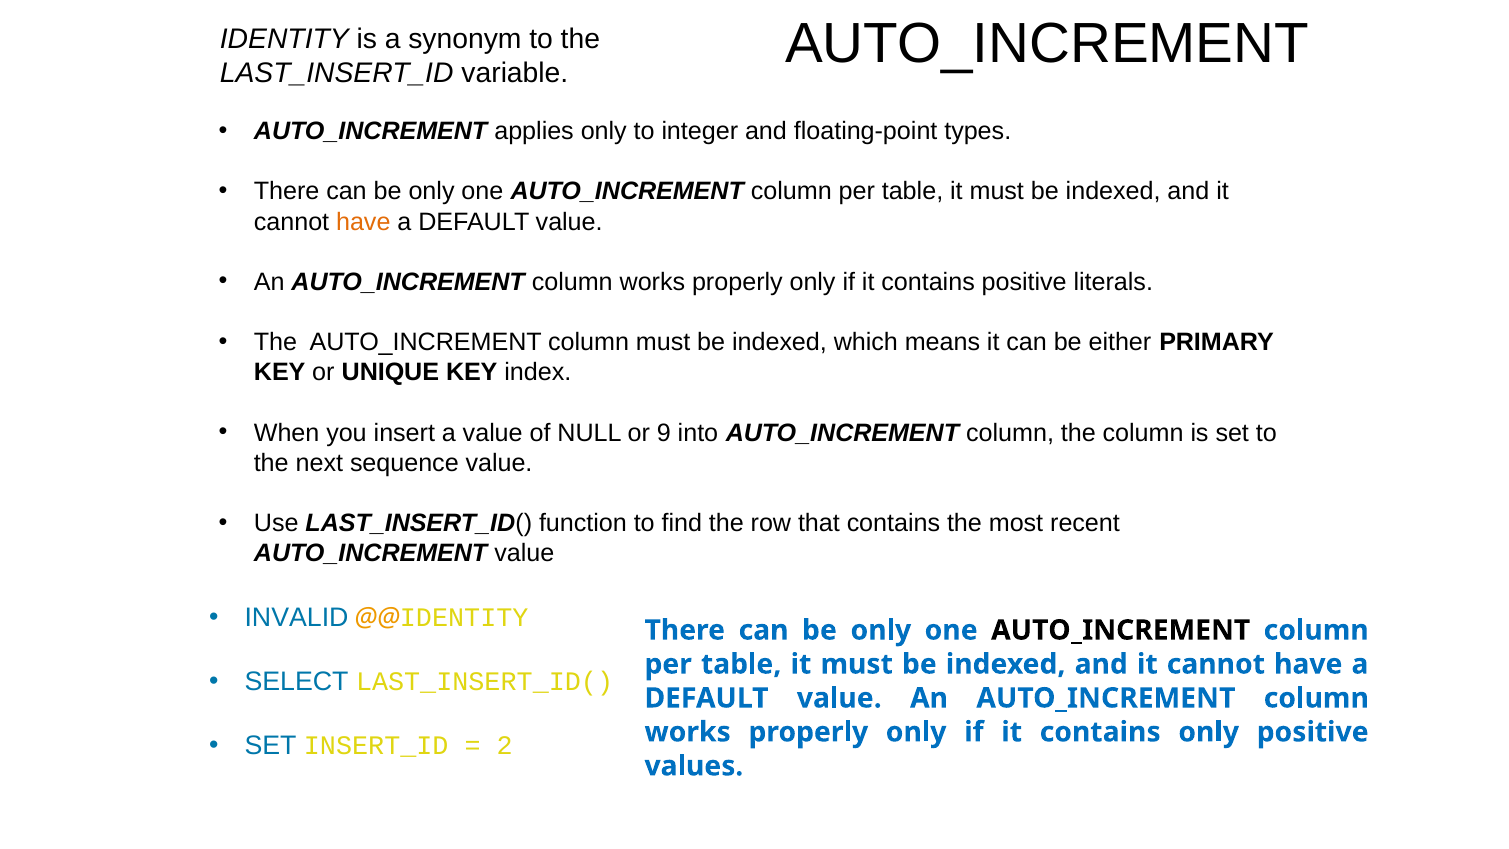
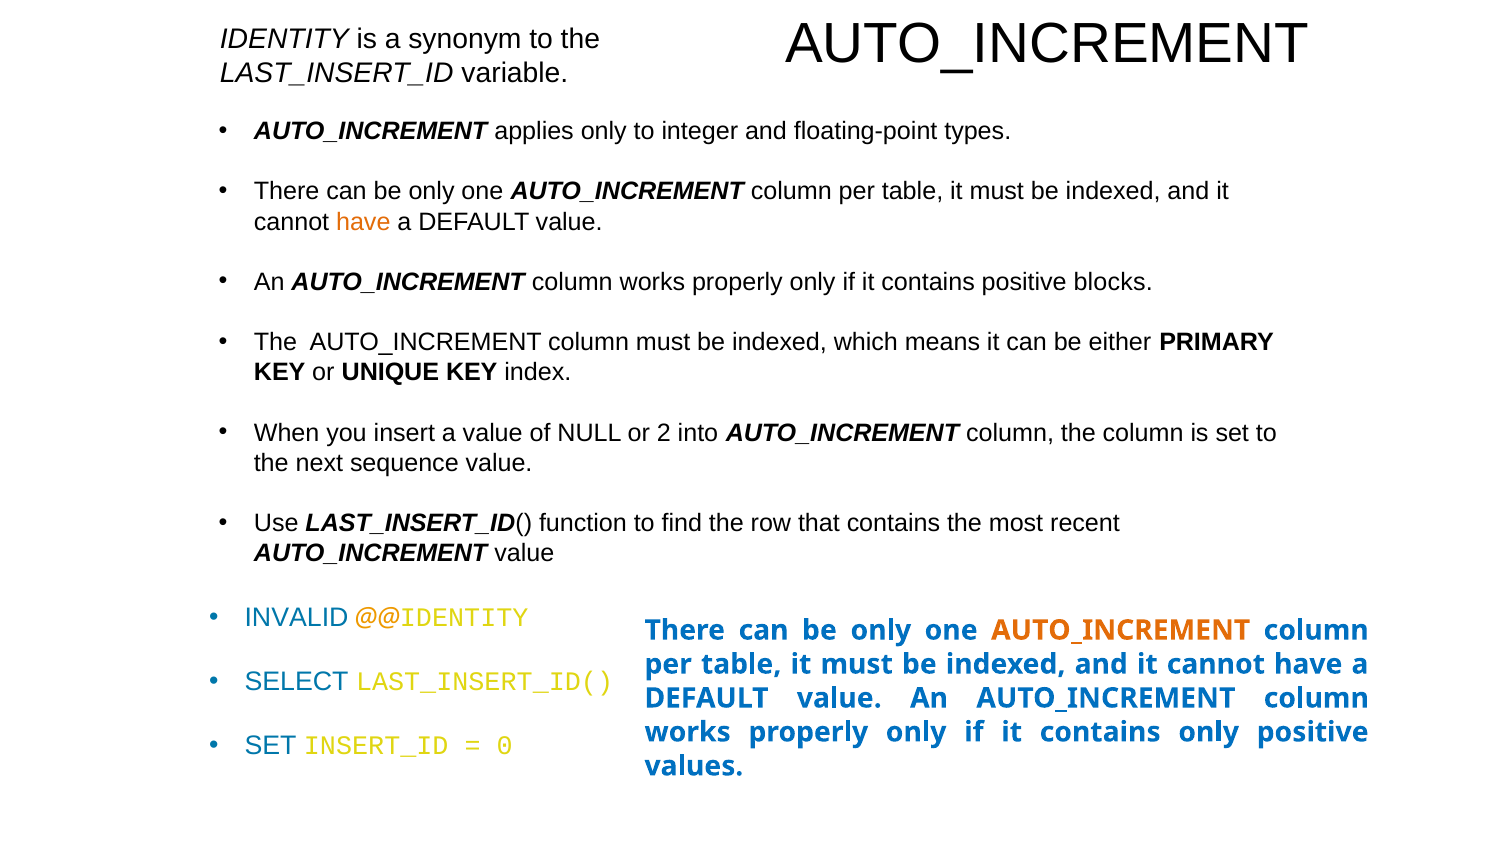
literals: literals -> blocks
9: 9 -> 2
AUTO_INCREMENT at (1121, 630) colour: black -> orange
2: 2 -> 0
